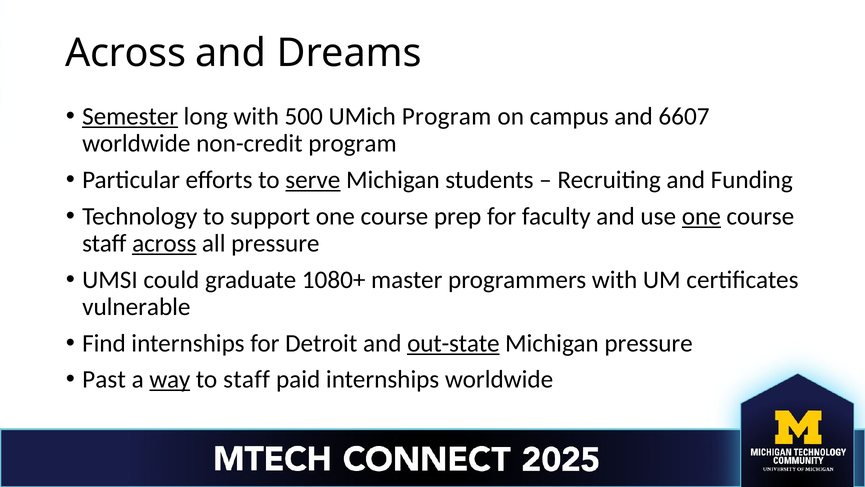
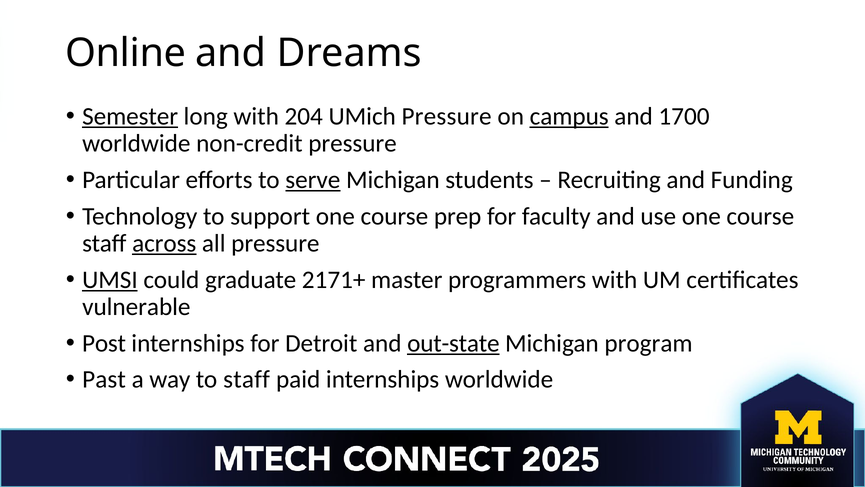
Across at (126, 53): Across -> Online
500: 500 -> 204
UMich Program: Program -> Pressure
campus underline: none -> present
6607: 6607 -> 1700
non-credit program: program -> pressure
one at (701, 216) underline: present -> none
UMSI underline: none -> present
1080+: 1080+ -> 2171+
Find: Find -> Post
Michigan pressure: pressure -> program
way underline: present -> none
